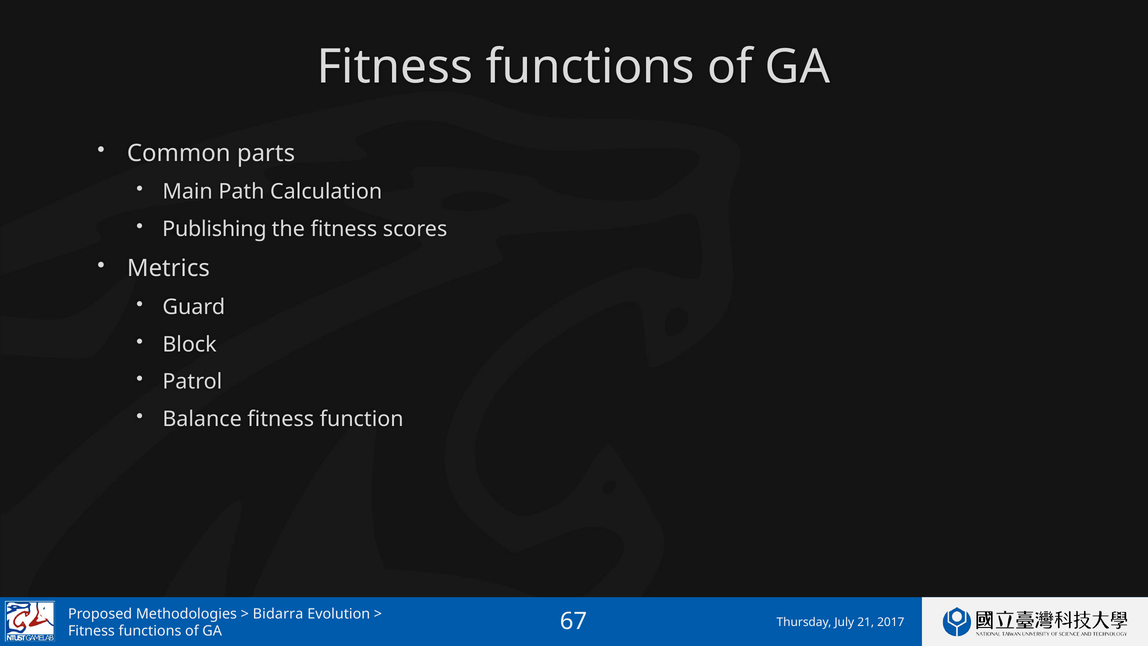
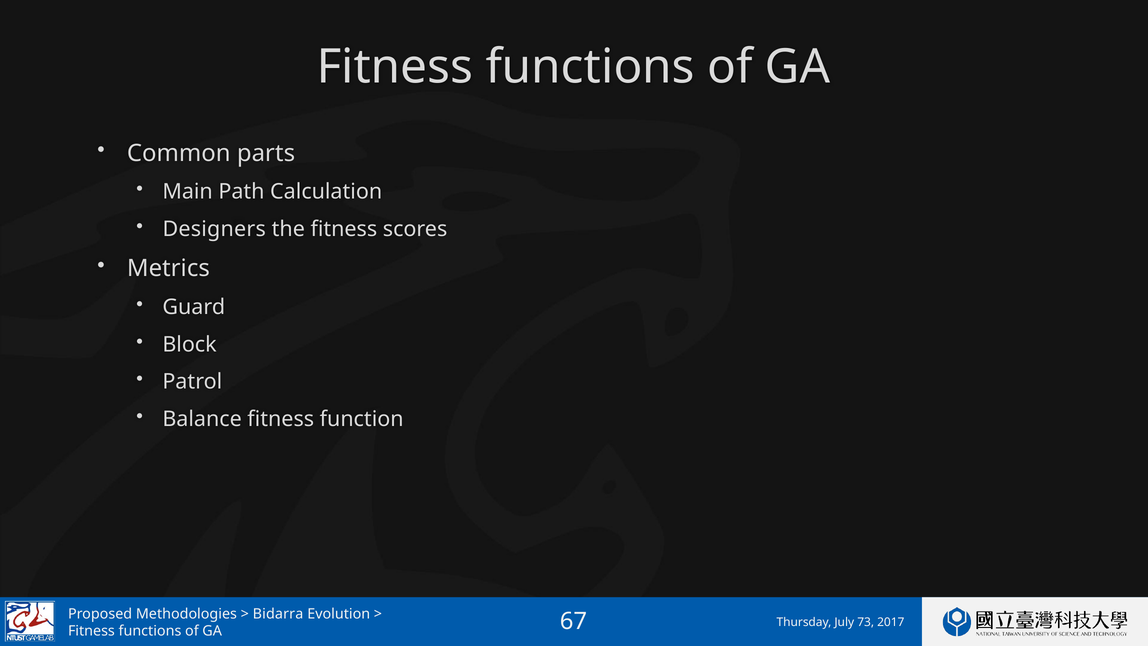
Publishing: Publishing -> Designers
21: 21 -> 73
